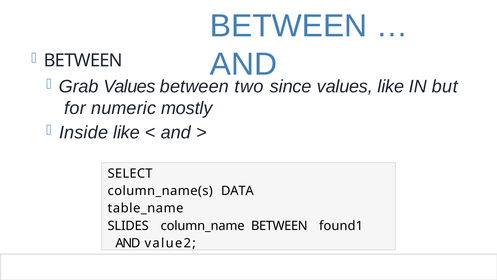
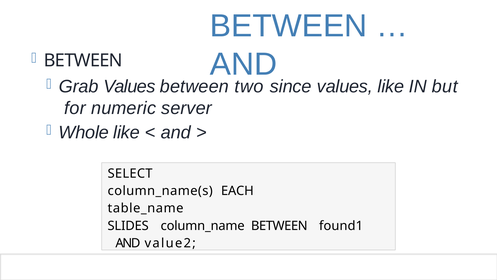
mostly: mostly -> server
Inside: Inside -> Whole
DATA: DATA -> EACH
